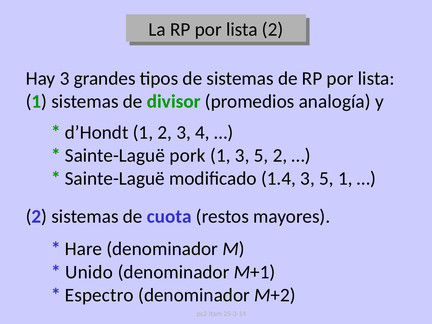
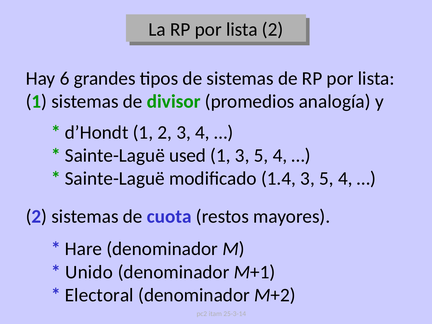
Hay 3: 3 -> 6
pork: pork -> used
1 3 5 2: 2 -> 4
1.4 3 5 1: 1 -> 4
Espectro: Espectro -> Electoral
